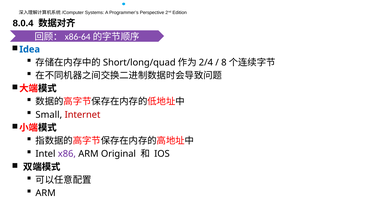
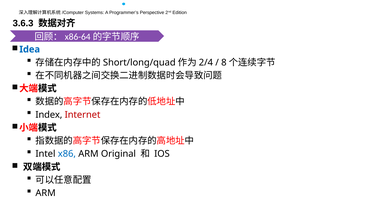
8.0.4: 8.0.4 -> 3.6.3
Small: Small -> Index
x86 colour: purple -> blue
